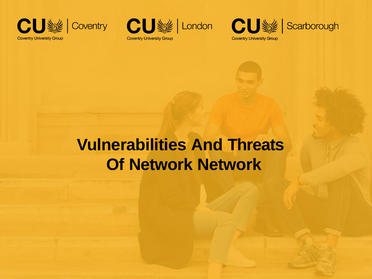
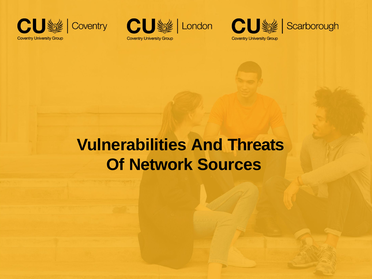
Network Network: Network -> Sources
